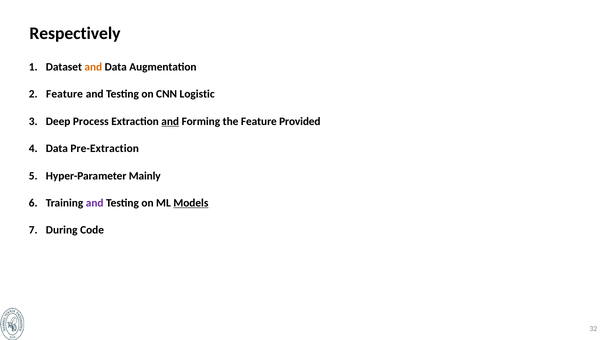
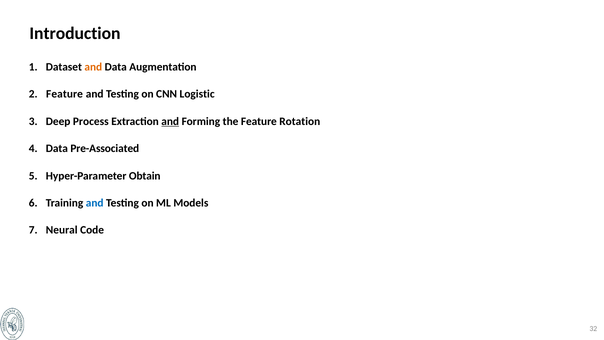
Respectively: Respectively -> Introduction
Provided: Provided -> Rotation
Pre-Extraction: Pre-Extraction -> Pre-Associated
Mainly: Mainly -> Obtain
and at (95, 203) colour: purple -> blue
Models underline: present -> none
During: During -> Neural
